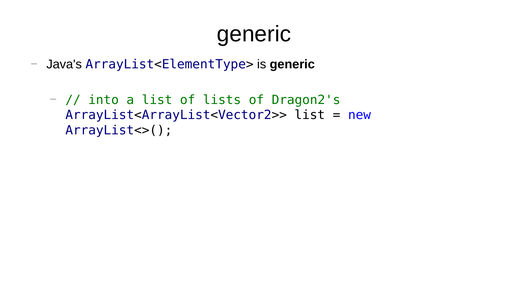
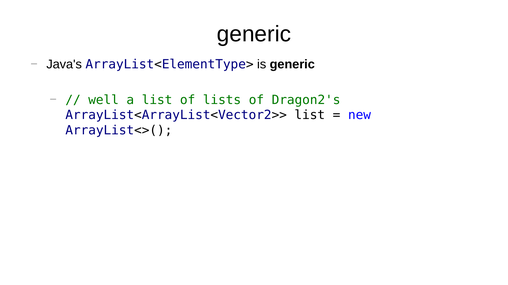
into: into -> well
